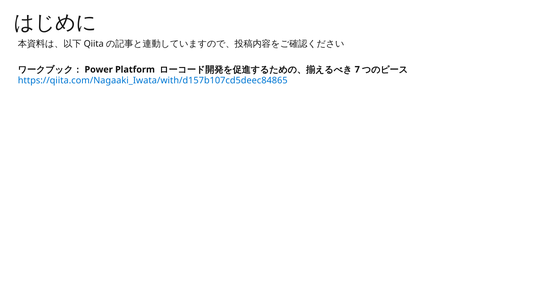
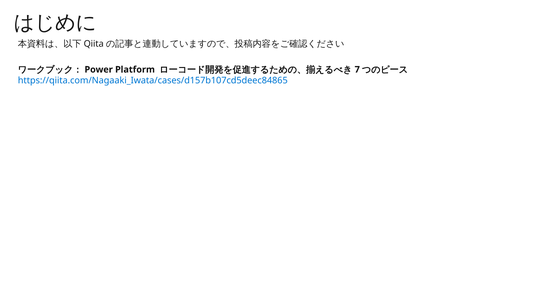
https://qiita.com/Nagaaki_Iwata/with/d157b107cd5deec84865: https://qiita.com/Nagaaki_Iwata/with/d157b107cd5deec84865 -> https://qiita.com/Nagaaki_Iwata/cases/d157b107cd5deec84865
